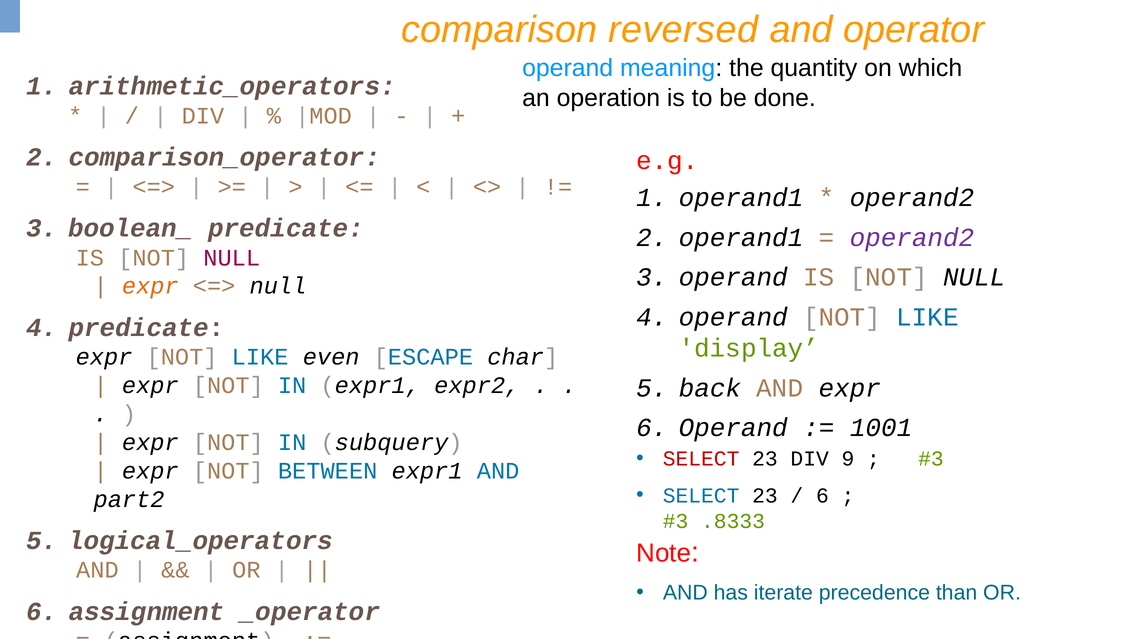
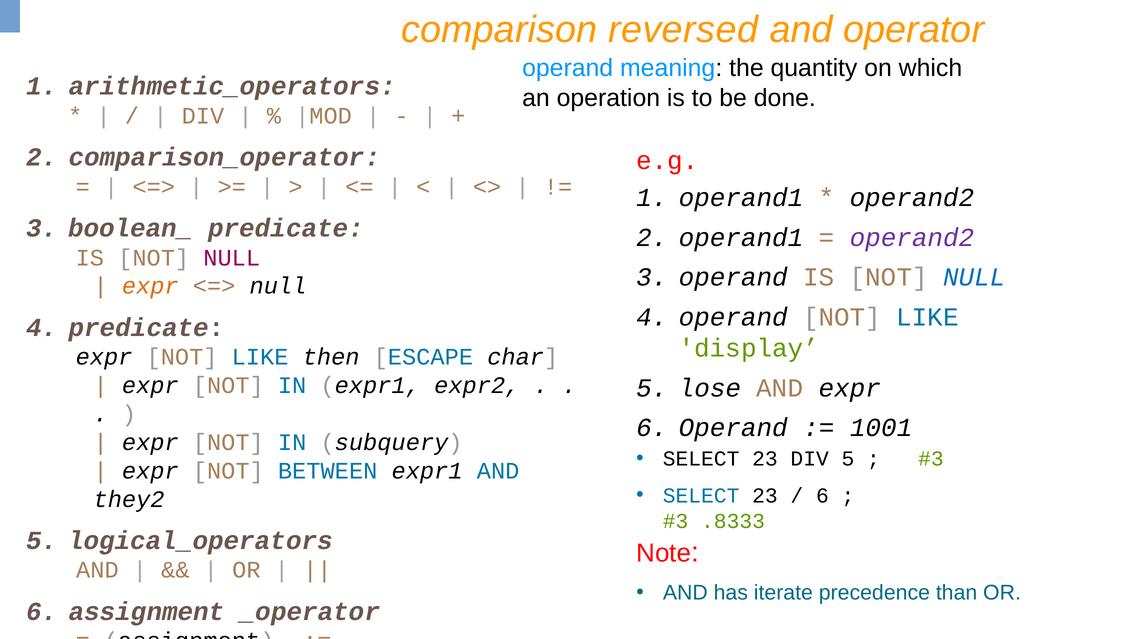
NULL at (974, 277) colour: black -> blue
even: even -> then
back: back -> lose
SELECT at (701, 458) colour: red -> black
DIV 9: 9 -> 5
part2: part2 -> they2
